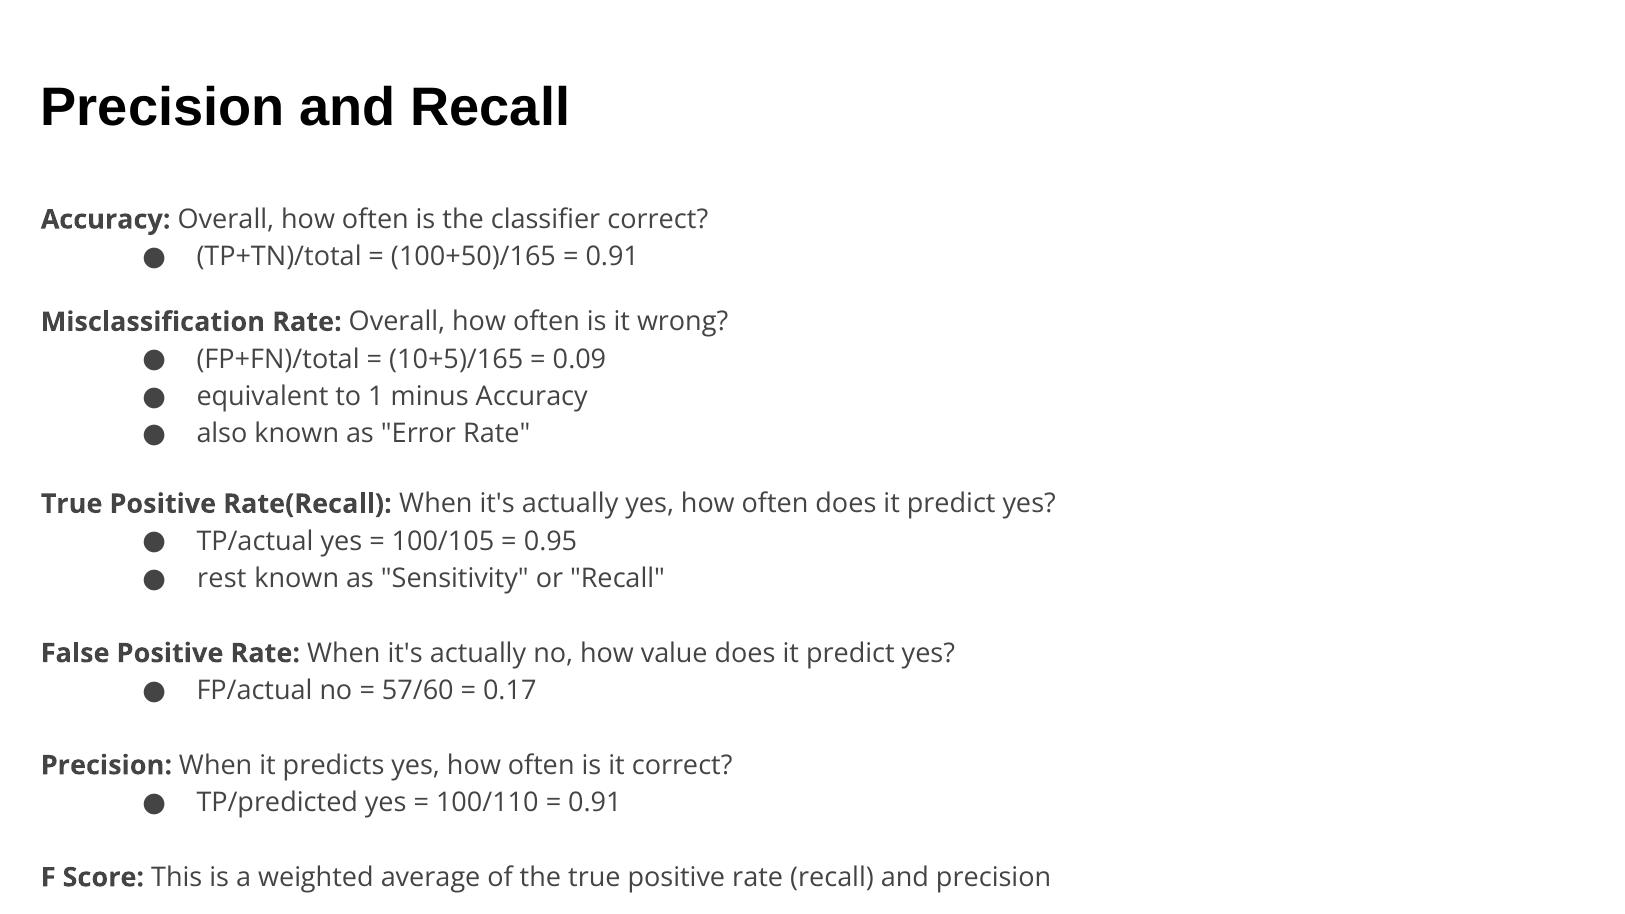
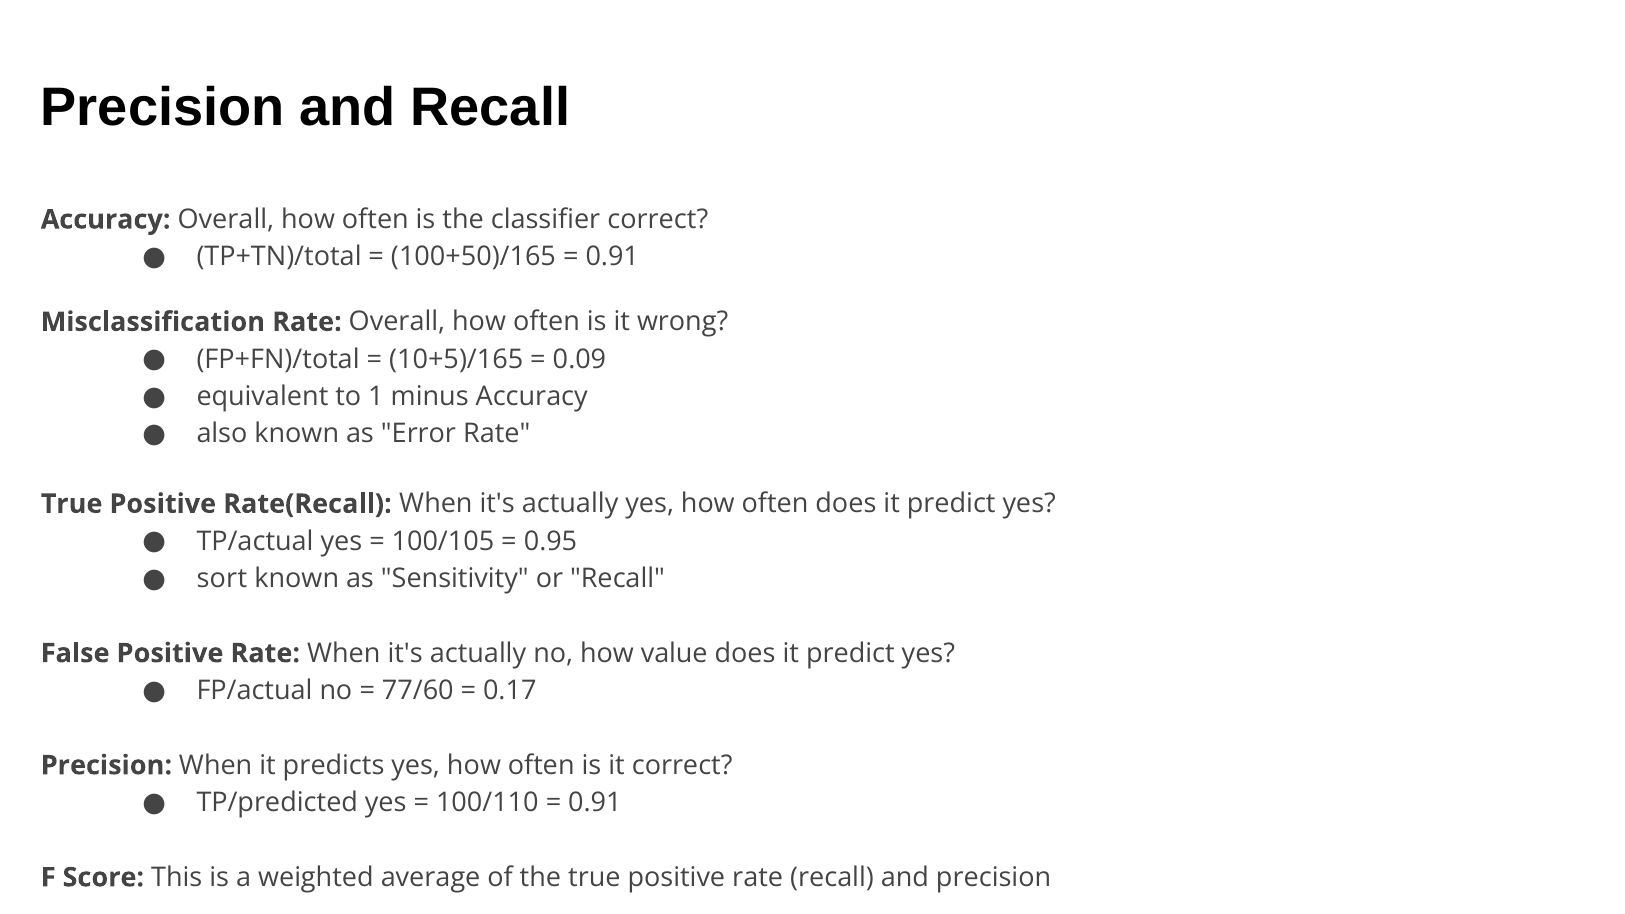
rest: rest -> sort
57/60: 57/60 -> 77/60
